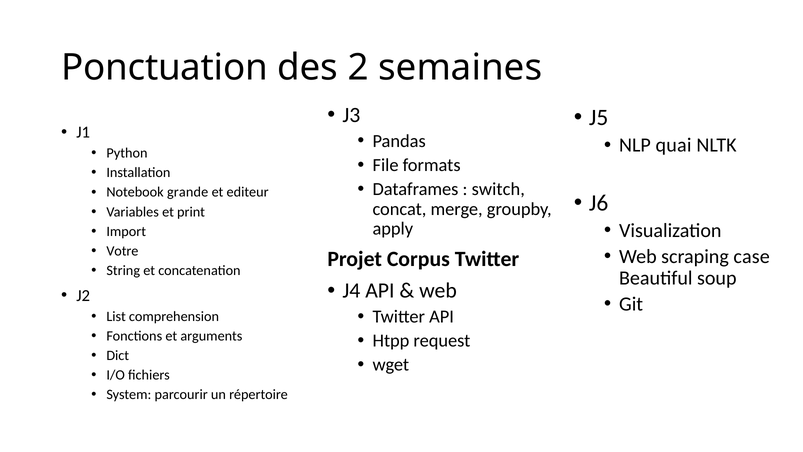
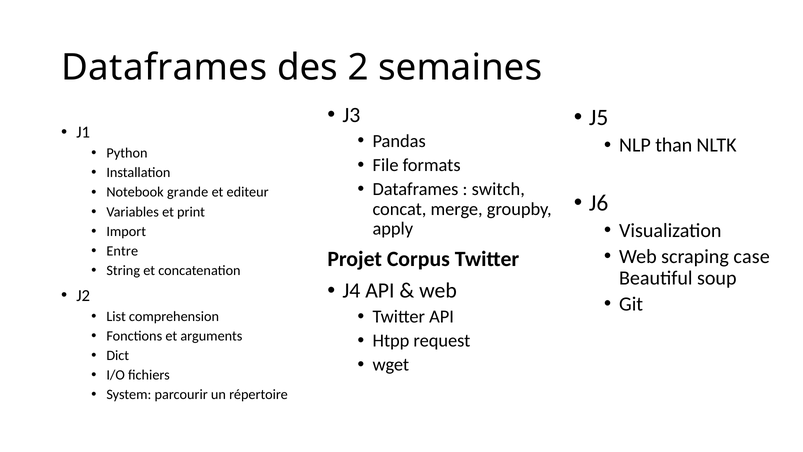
Ponctuation at (165, 67): Ponctuation -> Dataframes
quai: quai -> than
Votre: Votre -> Entre
